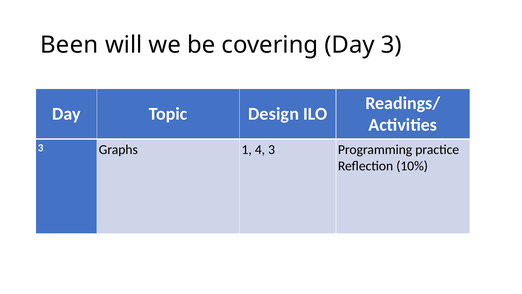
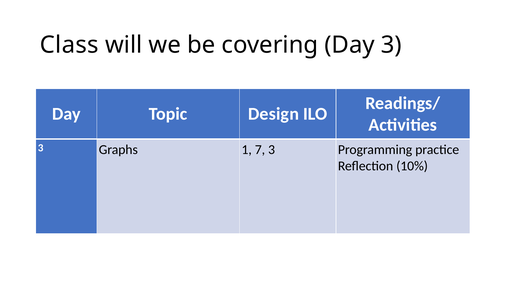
Been: Been -> Class
4: 4 -> 7
